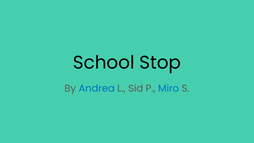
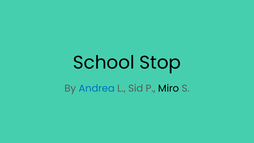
Miro colour: blue -> black
